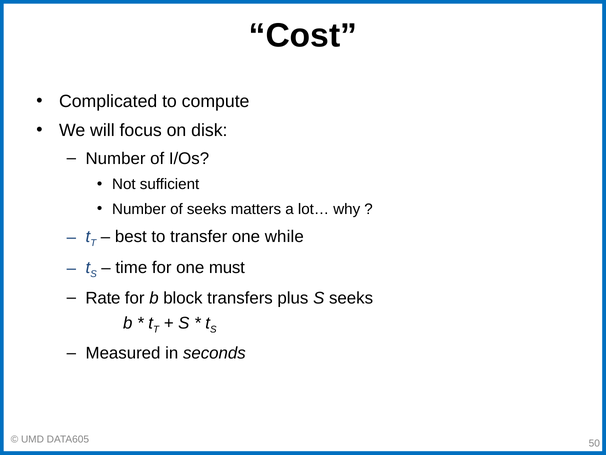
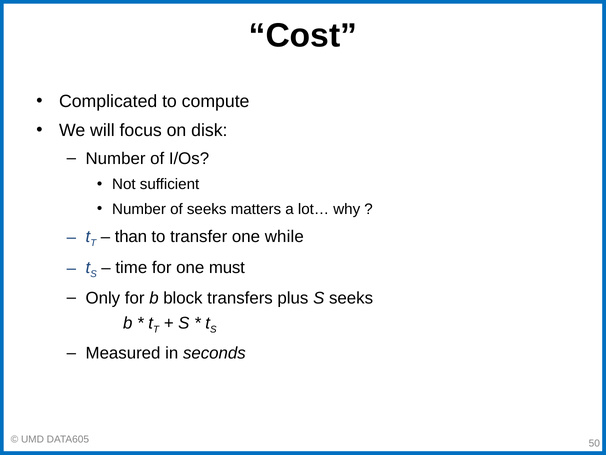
best: best -> than
Rate: Rate -> Only
